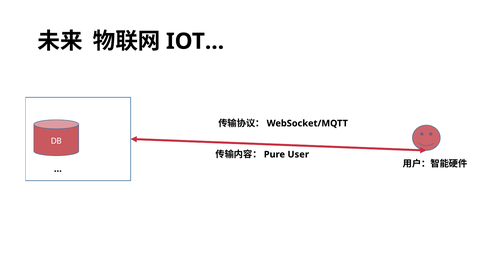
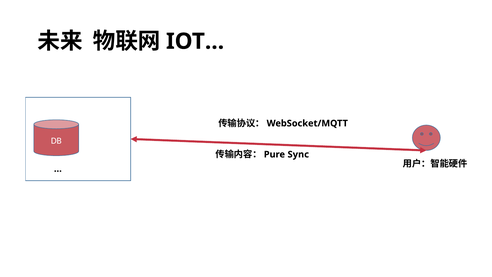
User: User -> Sync
